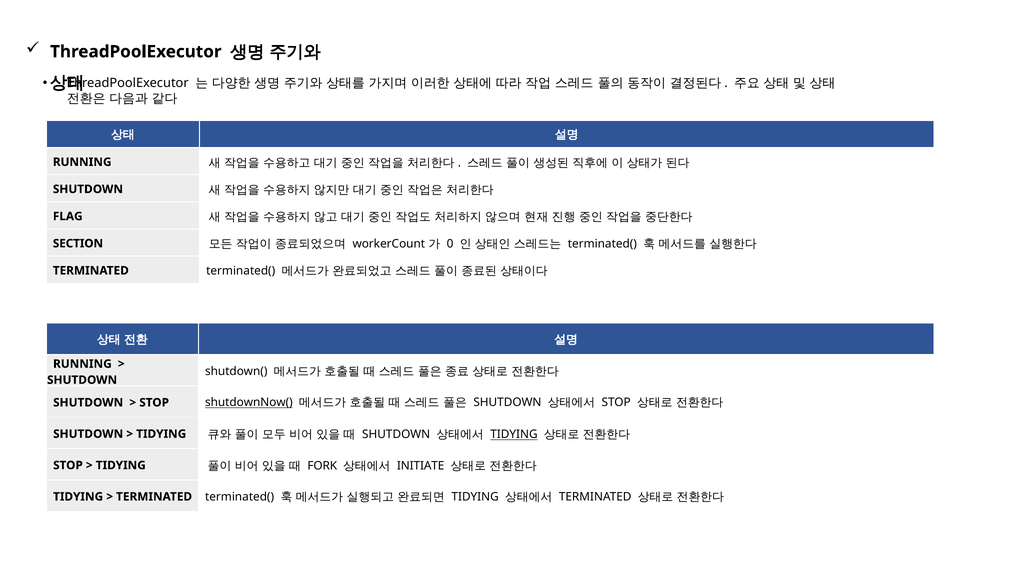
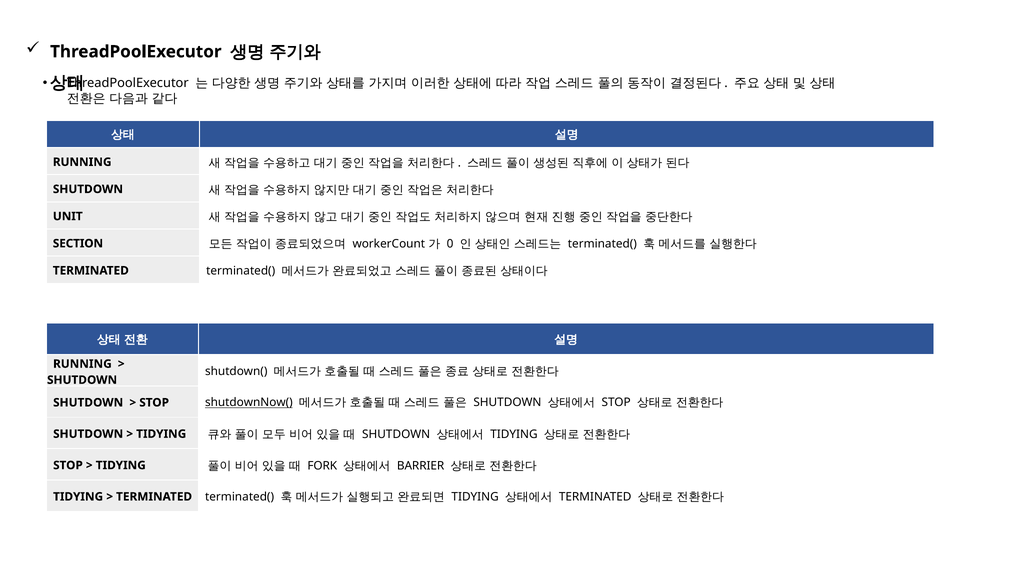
FLAG: FLAG -> UNIT
TIDYING at (514, 434) underline: present -> none
INITIATE: INITIATE -> BARRIER
